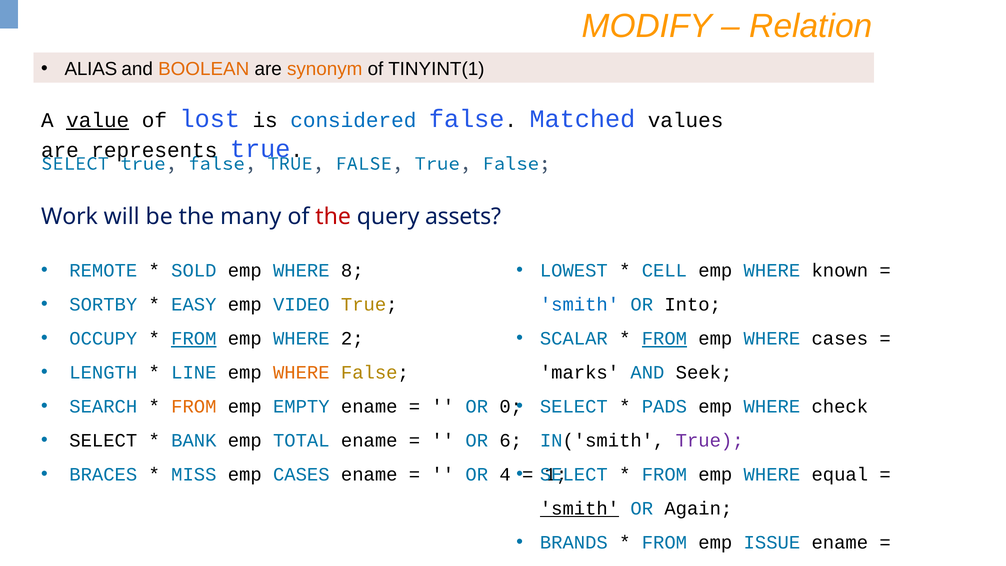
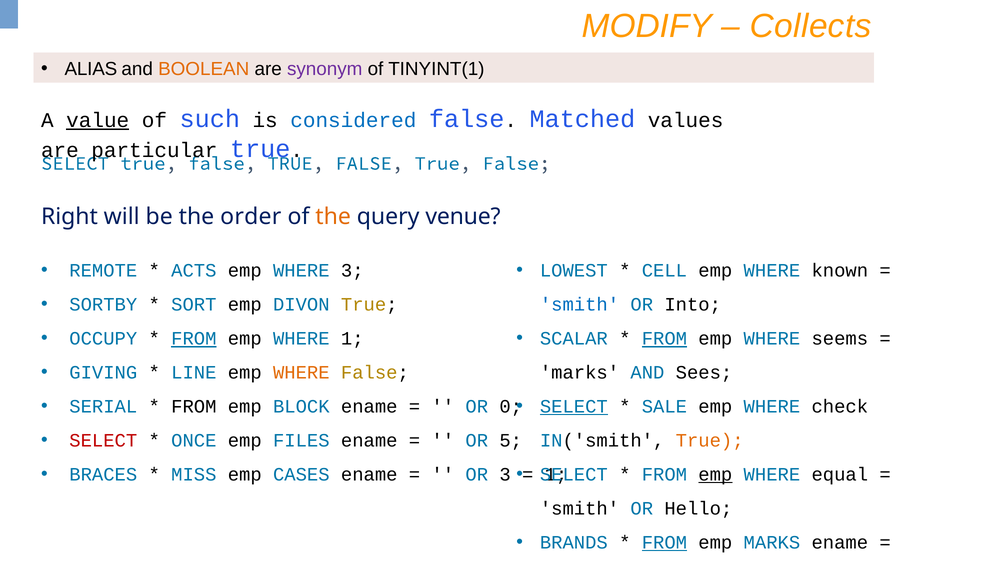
Relation: Relation -> Collects
synonym colour: orange -> purple
lost: lost -> such
represents: represents -> particular
Work: Work -> Right
many: many -> order
the at (333, 216) colour: red -> orange
assets: assets -> venue
SOLD: SOLD -> ACTS
WHERE 8: 8 -> 3
EASY: EASY -> SORT
VIDEO: VIDEO -> DIVON
WHERE 2: 2 -> 1
WHERE cases: cases -> seems
LENGTH: LENGTH -> GIVING
Seek: Seek -> Sees
SEARCH: SEARCH -> SERIAL
FROM at (194, 406) colour: orange -> black
EMPTY: EMPTY -> BLOCK
SELECT at (574, 406) underline: none -> present
PADS: PADS -> SALE
SELECT at (103, 440) colour: black -> red
BANK: BANK -> ONCE
TOTAL: TOTAL -> FILES
6: 6 -> 5
True at (710, 440) colour: purple -> orange
OR 4: 4 -> 3
emp at (715, 474) underline: none -> present
smith at (580, 508) underline: present -> none
Again: Again -> Hello
FROM at (664, 542) underline: none -> present
emp ISSUE: ISSUE -> MARKS
